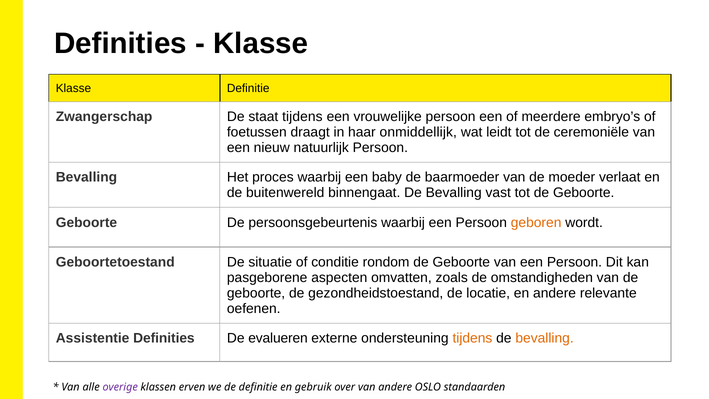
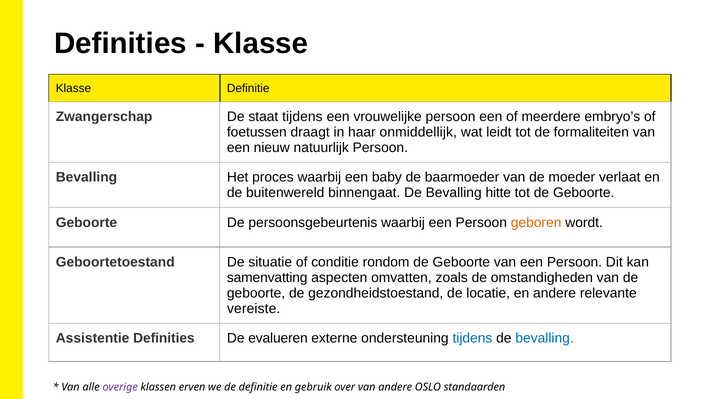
ceremoniële: ceremoniële -> formaliteiten
vast: vast -> hitte
pasgeborene: pasgeborene -> samenvatting
oefenen: oefenen -> vereiste
tijdens at (472, 338) colour: orange -> blue
bevalling at (545, 338) colour: orange -> blue
